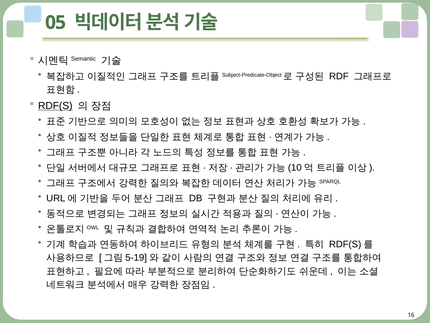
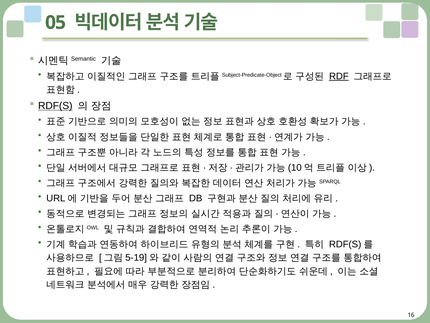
RDF underline: none -> present
